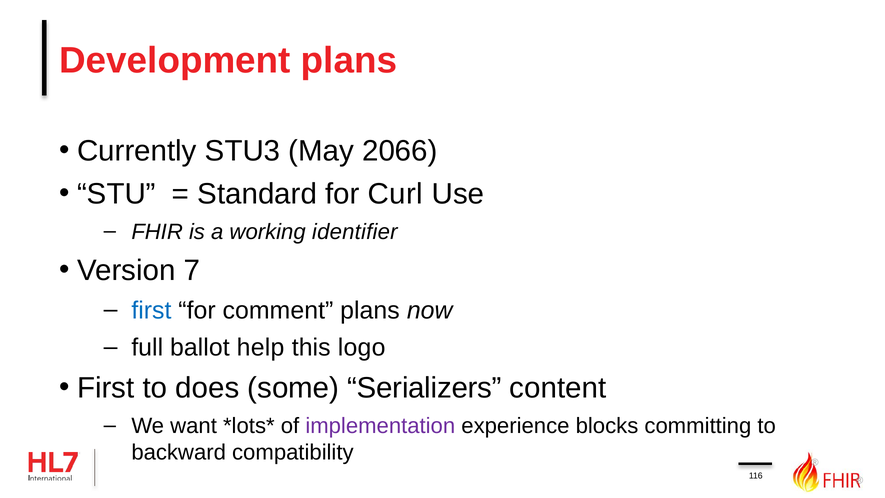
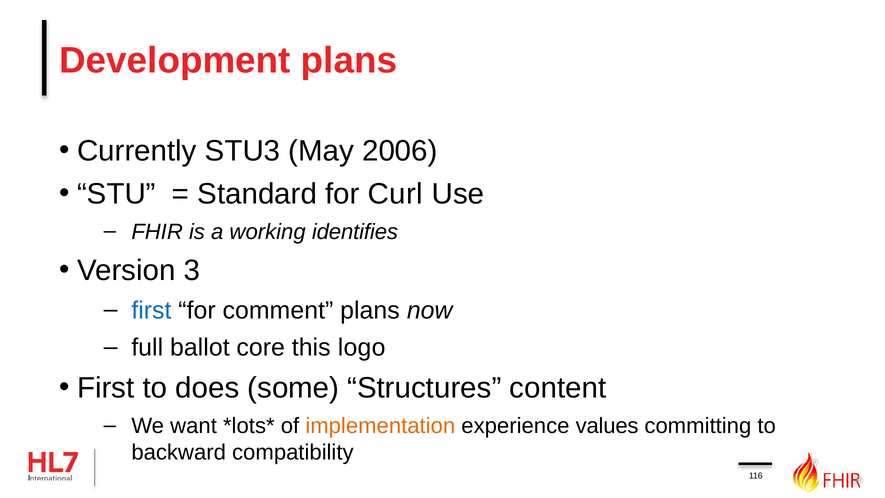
2066: 2066 -> 2006
identifier: identifier -> identifies
7: 7 -> 3
help: help -> core
Serializers: Serializers -> Structures
implementation colour: purple -> orange
blocks: blocks -> values
